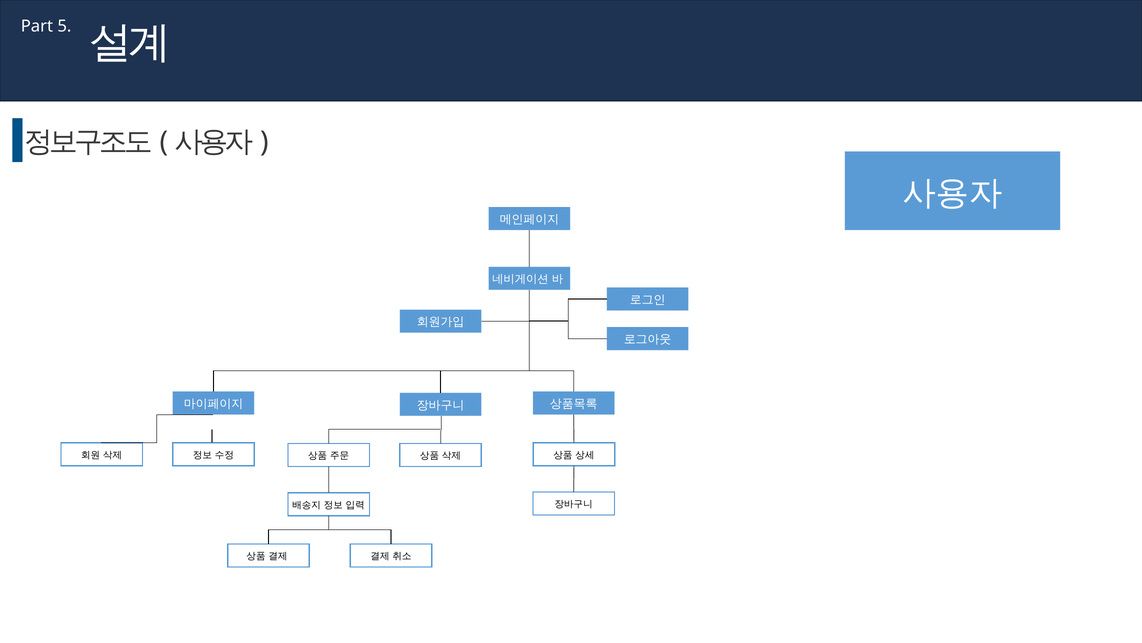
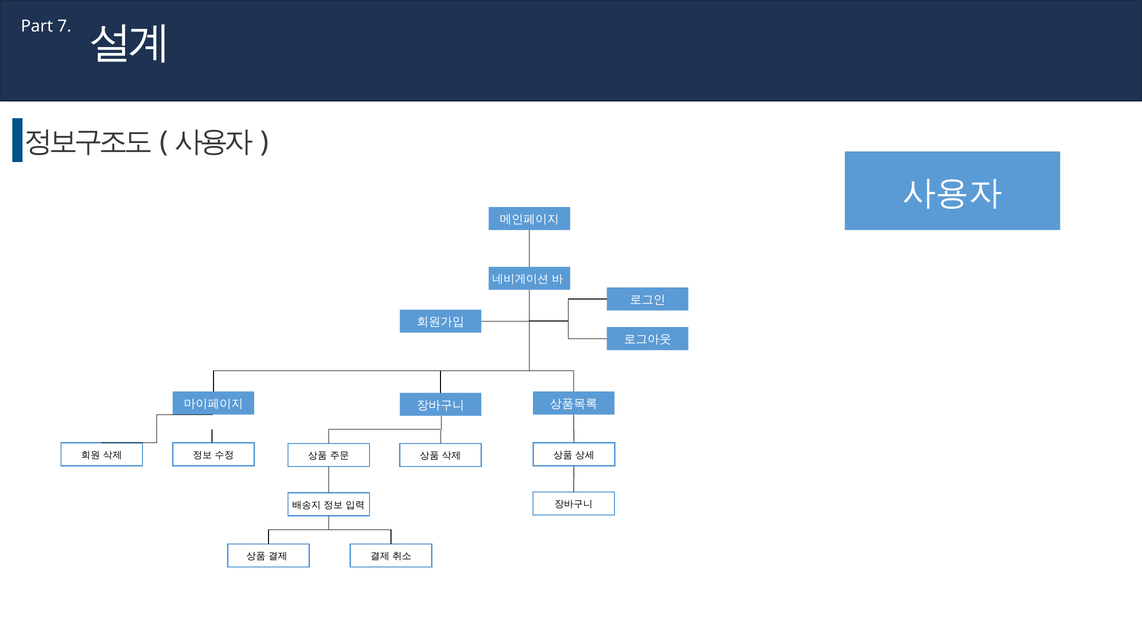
5: 5 -> 7
